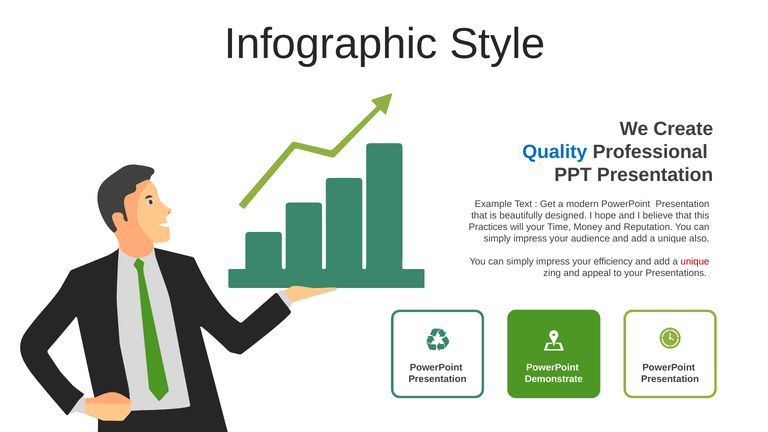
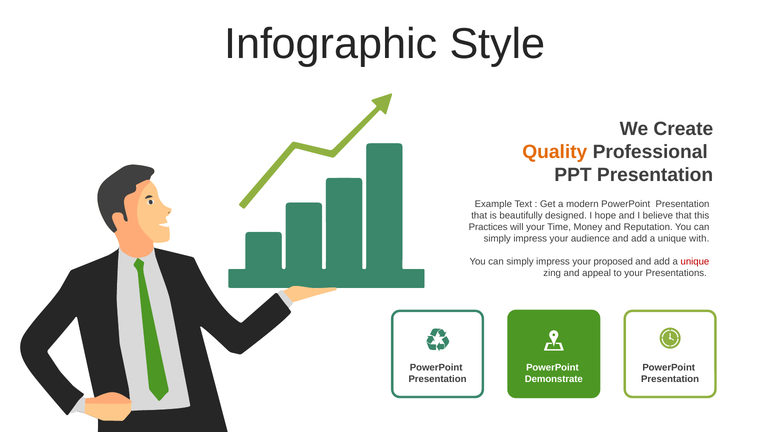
Quality colour: blue -> orange
also: also -> with
efficiency: efficiency -> proposed
